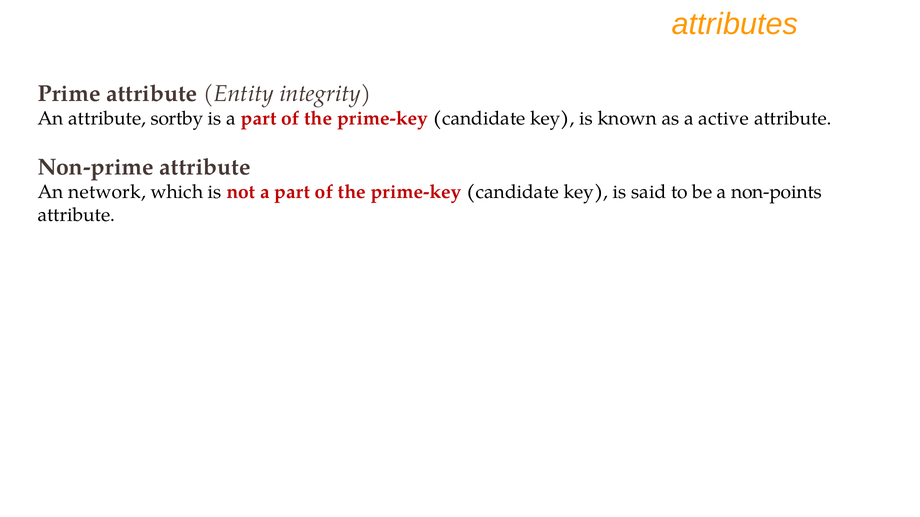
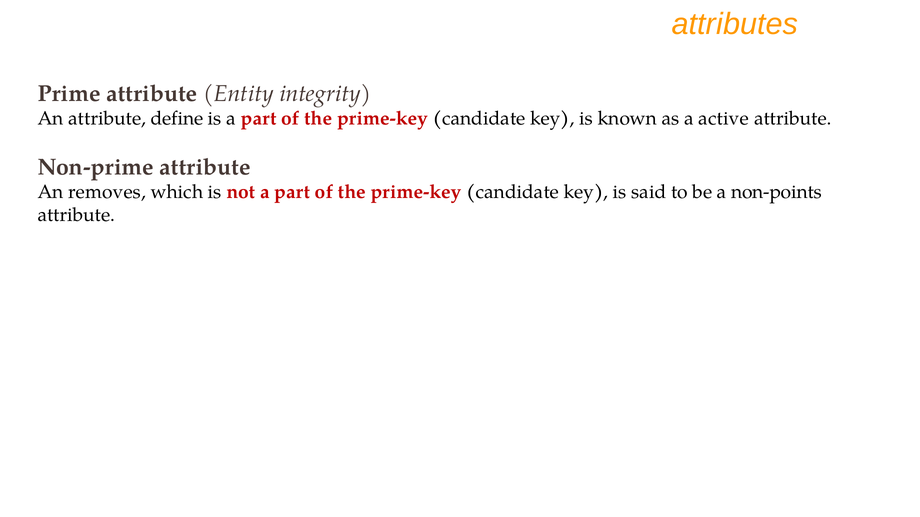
sortby: sortby -> define
network: network -> removes
